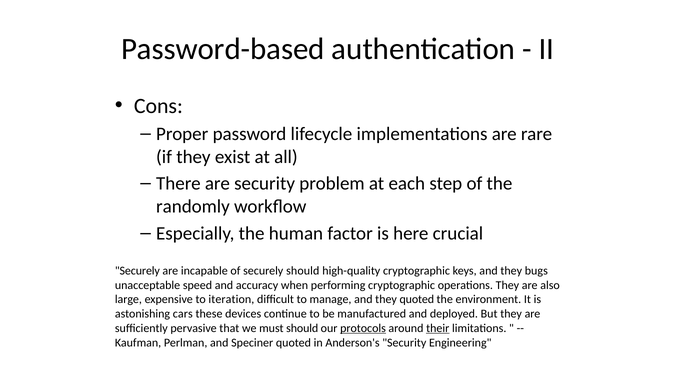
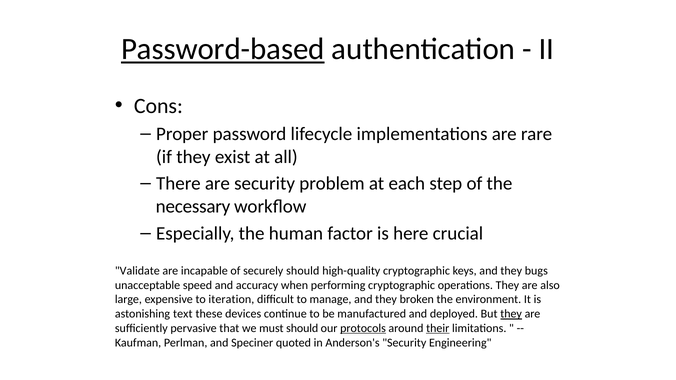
Password-based underline: none -> present
randomly: randomly -> necessary
Securely at (137, 271): Securely -> Validate
they quoted: quoted -> broken
cars: cars -> text
they at (511, 314) underline: none -> present
